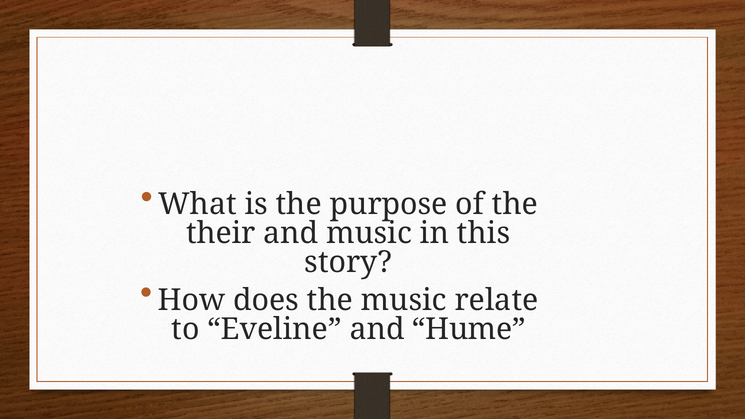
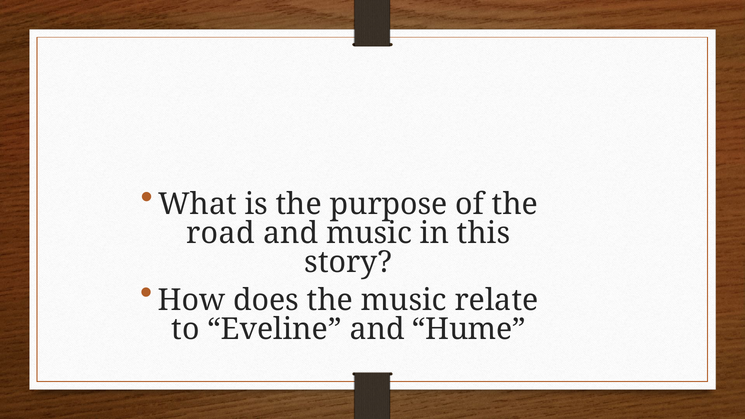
their: their -> road
